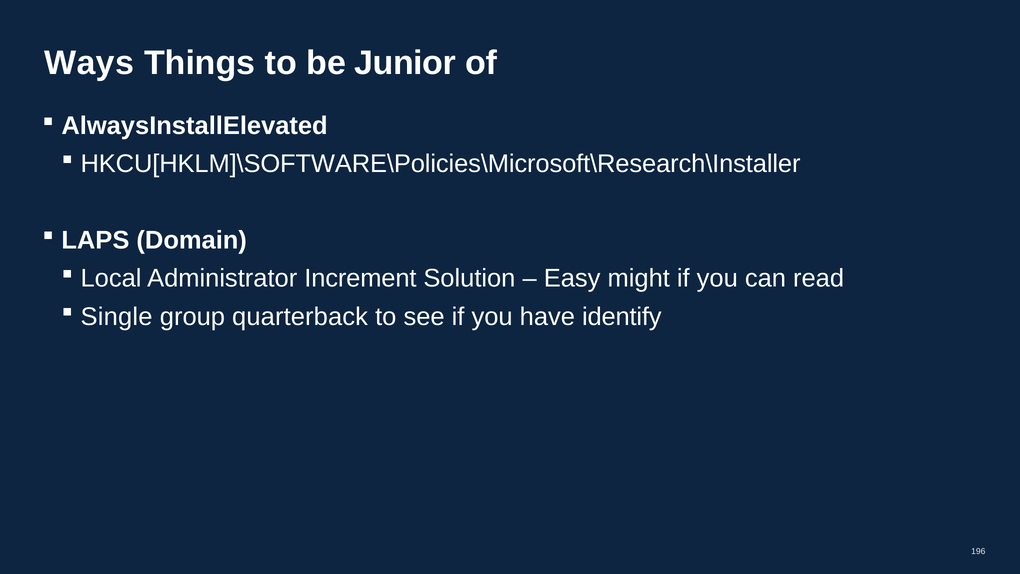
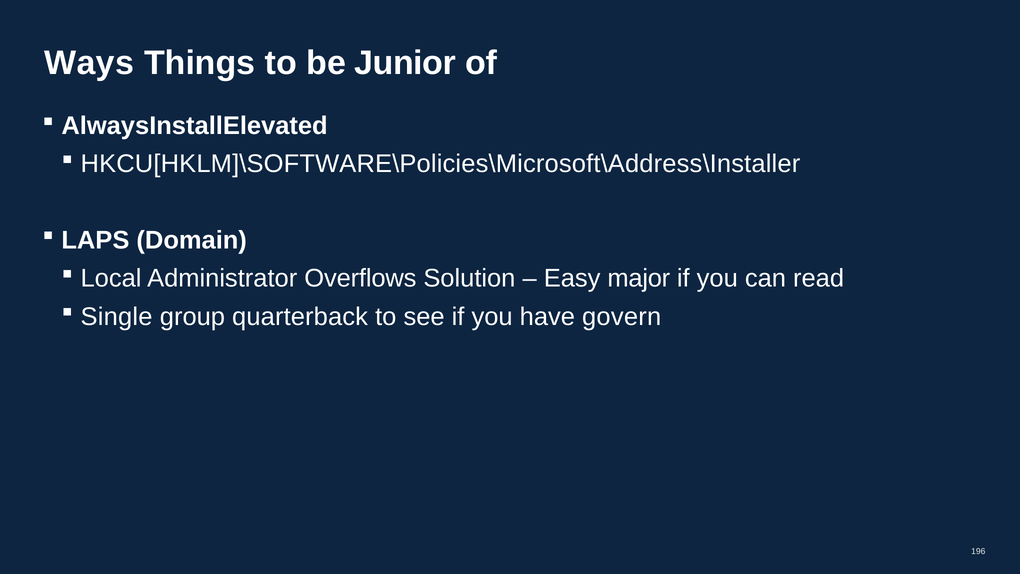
HKCU[HKLM]\SOFTWARE\Policies\Microsoft\Research\Installer: HKCU[HKLM]\SOFTWARE\Policies\Microsoft\Research\Installer -> HKCU[HKLM]\SOFTWARE\Policies\Microsoft\Address\Installer
Increment: Increment -> Overflows
might: might -> major
identify: identify -> govern
